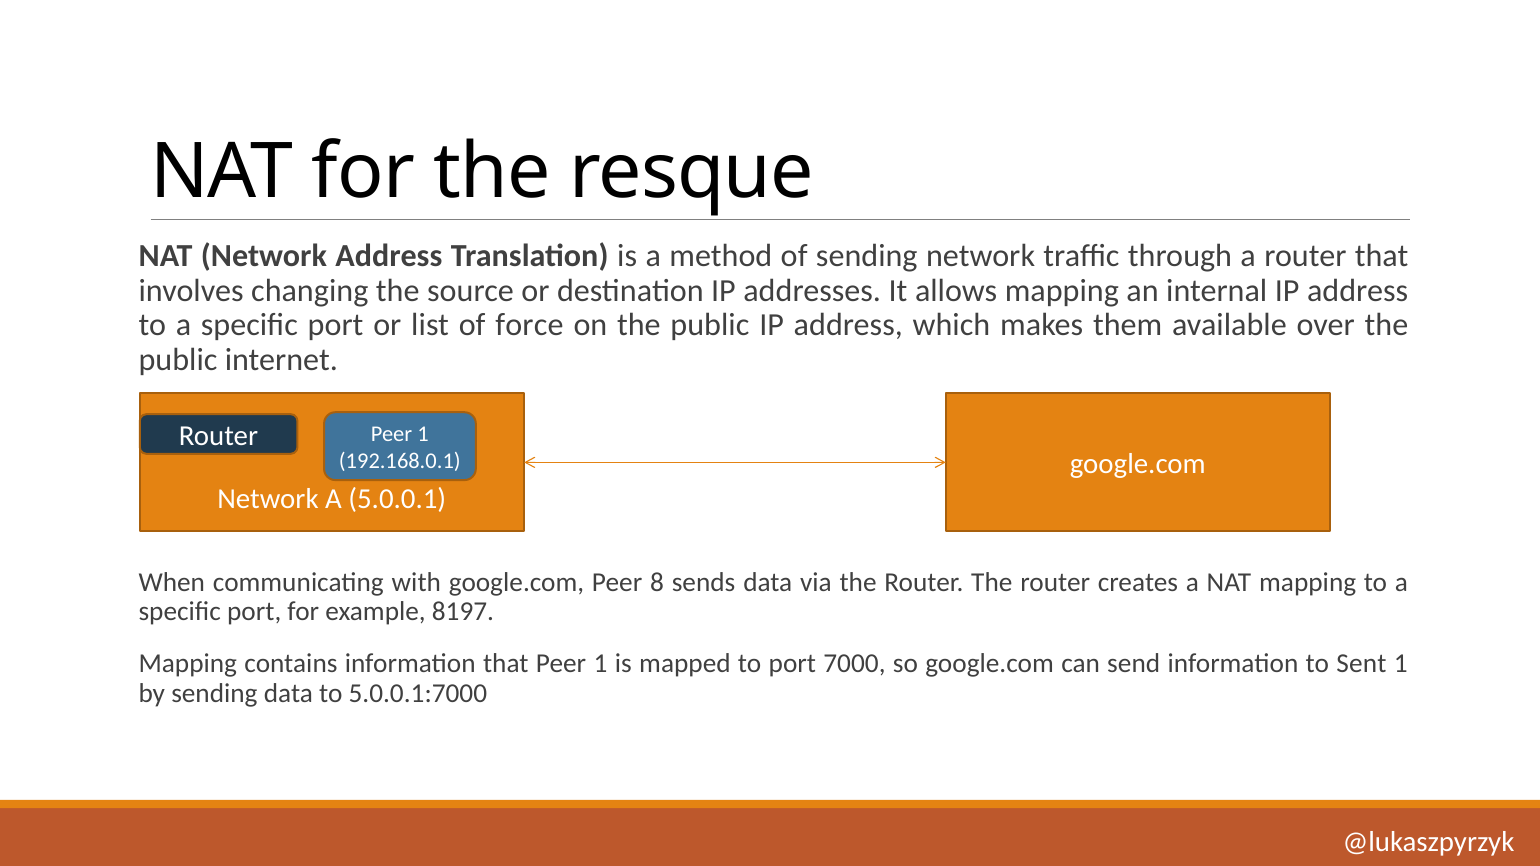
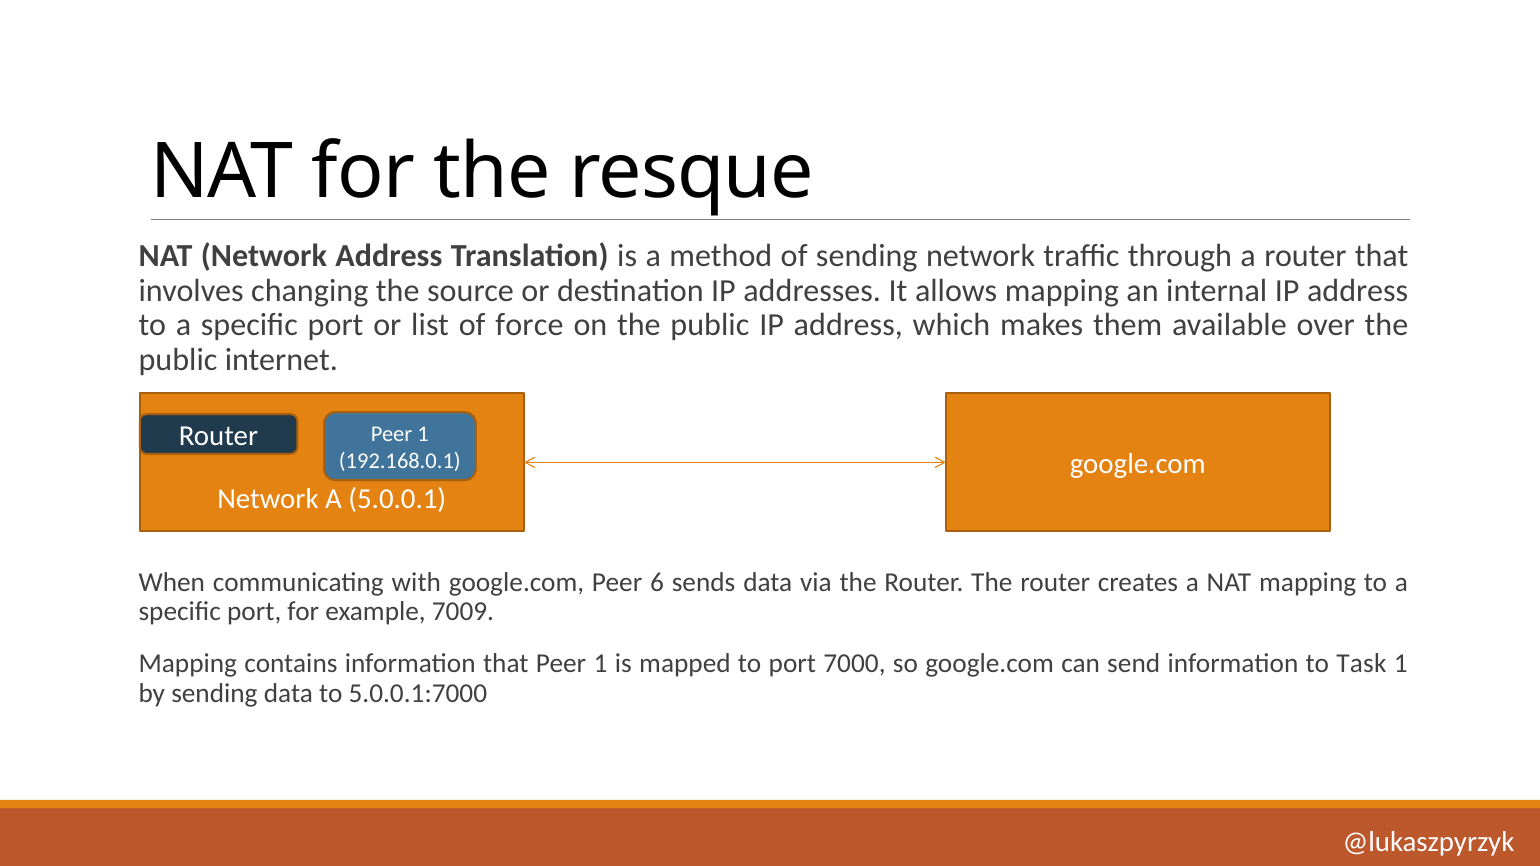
8: 8 -> 6
8197: 8197 -> 7009
Sent: Sent -> Task
